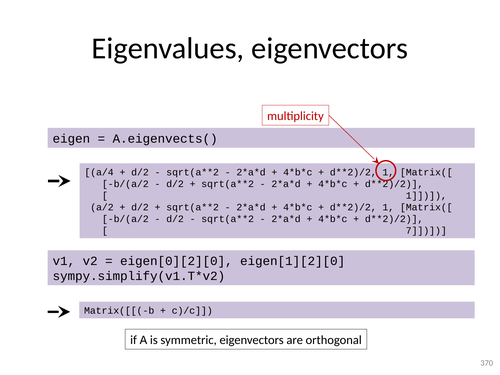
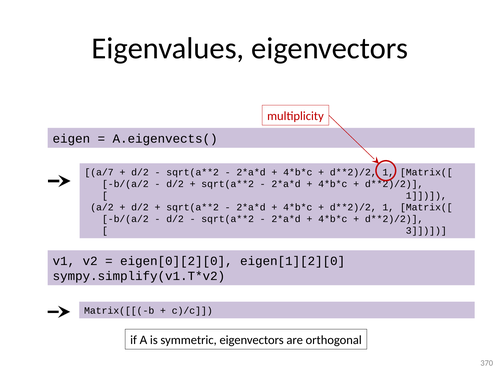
a/4: a/4 -> a/7
7: 7 -> 3
